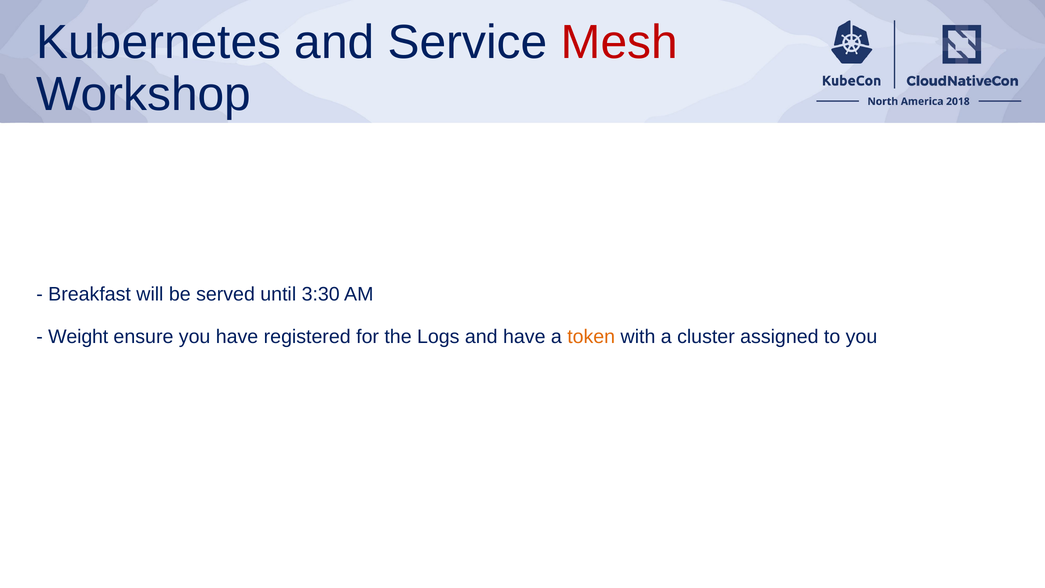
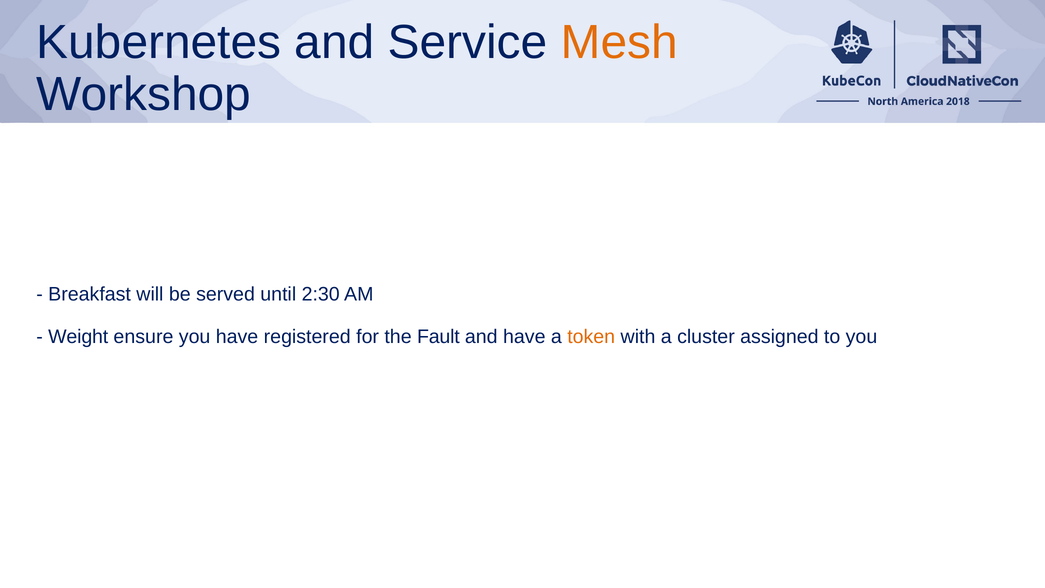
Mesh colour: red -> orange
3:30: 3:30 -> 2:30
Logs: Logs -> Fault
